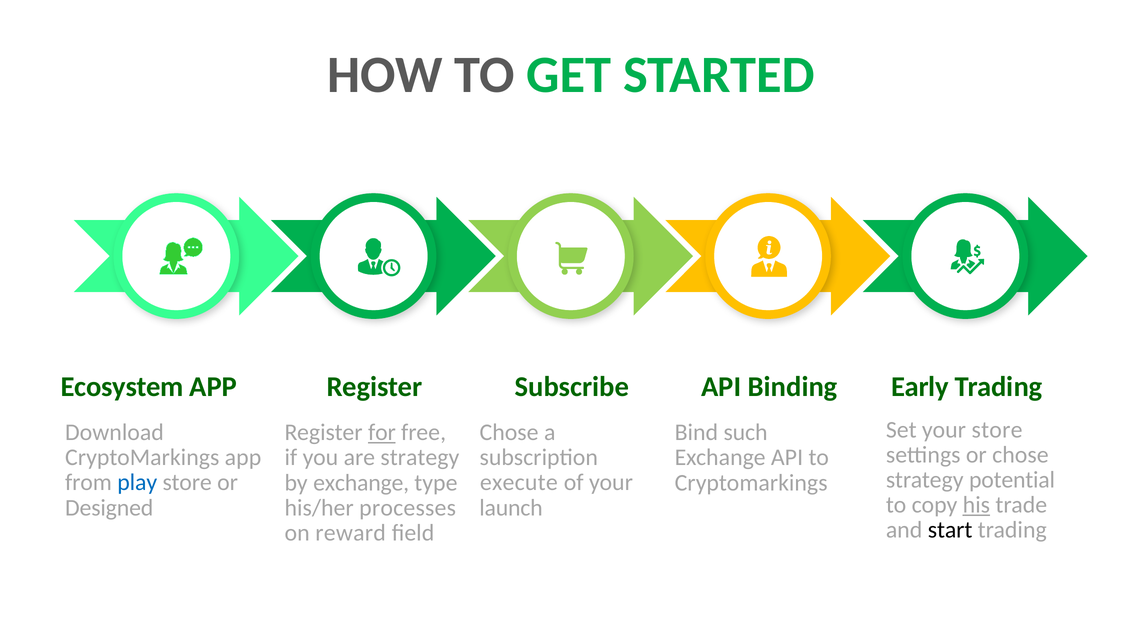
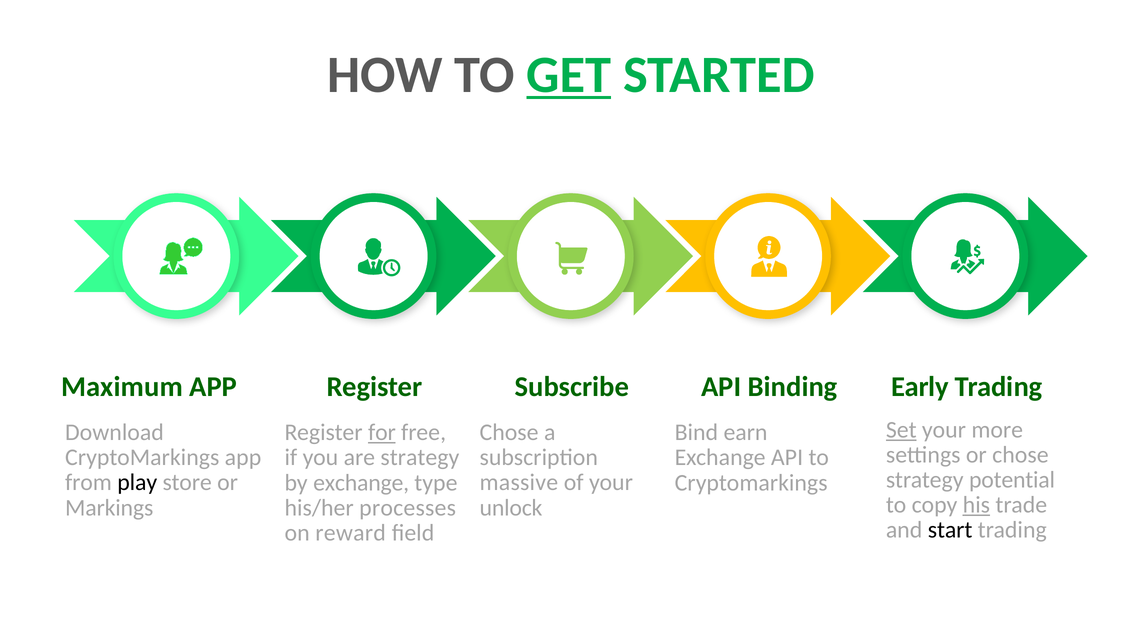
GET underline: none -> present
Ecosystem: Ecosystem -> Maximum
Set underline: none -> present
your store: store -> more
such: such -> earn
play colour: blue -> black
execute: execute -> massive
Designed: Designed -> Markings
launch: launch -> unlock
